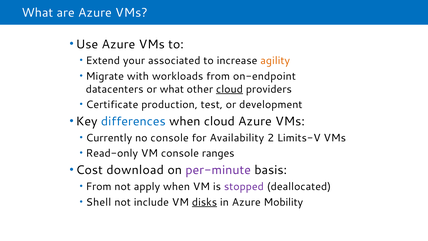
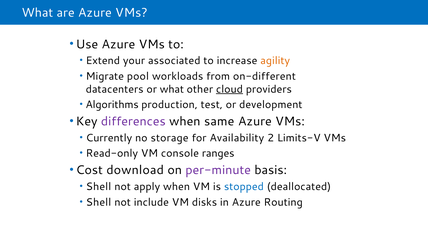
with: with -> pool
on-endpoint: on-endpoint -> on-different
Certificate: Certificate -> Algorithms
differences colour: blue -> purple
when cloud: cloud -> same
no console: console -> storage
From at (99, 186): From -> Shell
stopped colour: purple -> blue
disks underline: present -> none
Mobility: Mobility -> Routing
